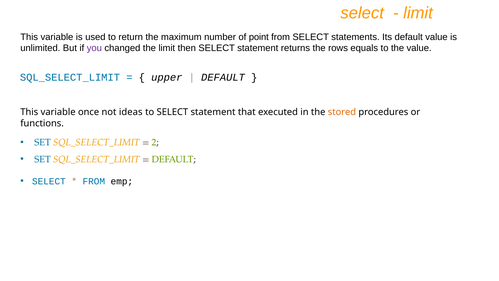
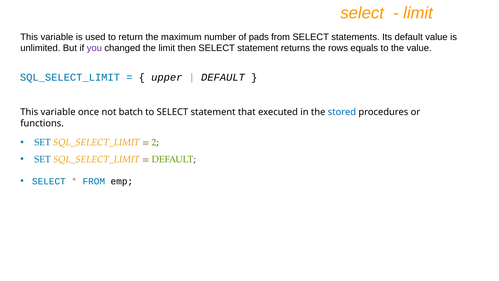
point: point -> pads
ideas: ideas -> batch
stored colour: orange -> blue
